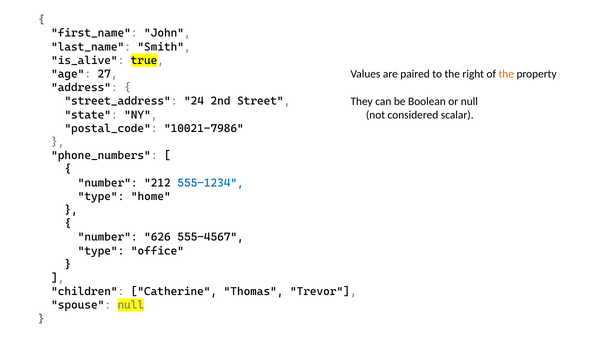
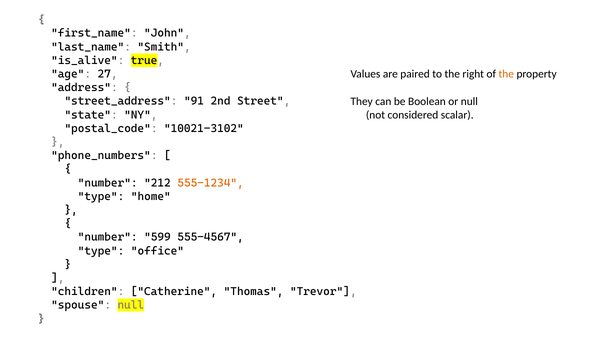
24: 24 -> 91
10021-7986: 10021-7986 -> 10021-3102
555-1234 colour: blue -> orange
626: 626 -> 599
